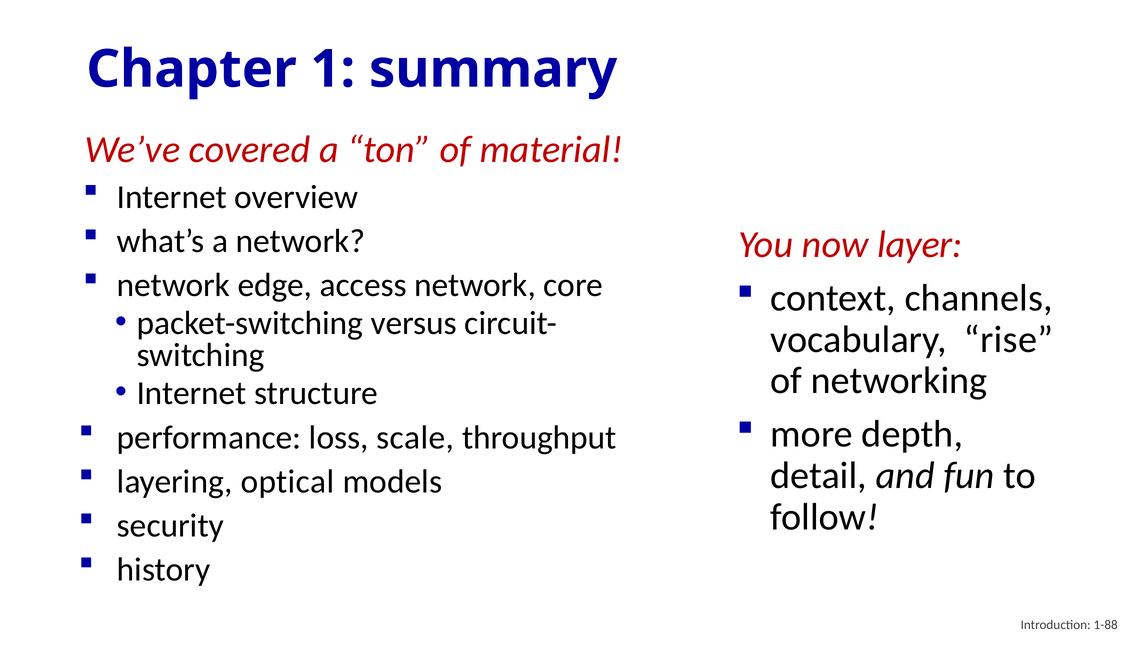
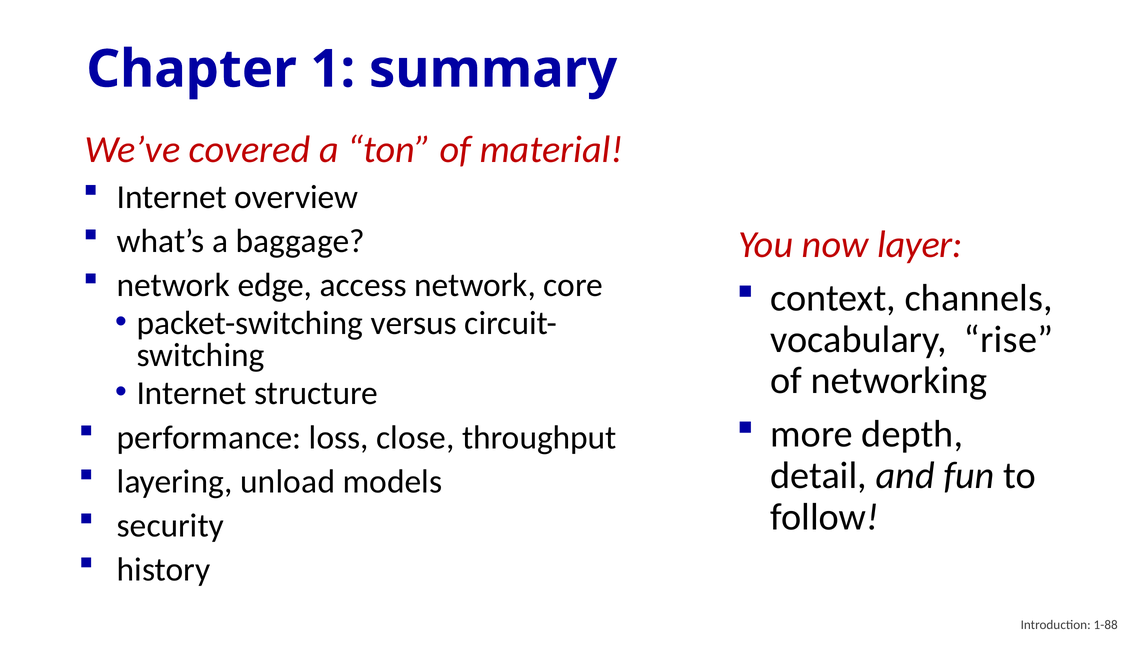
a network: network -> baggage
scale: scale -> close
optical: optical -> unload
